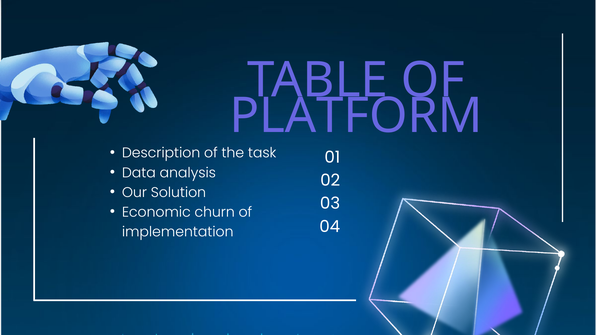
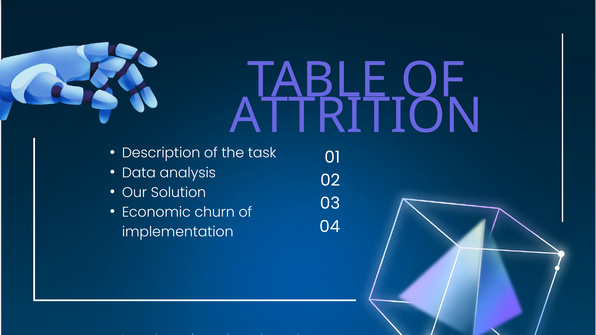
PLATFORM: PLATFORM -> ATTRITION
